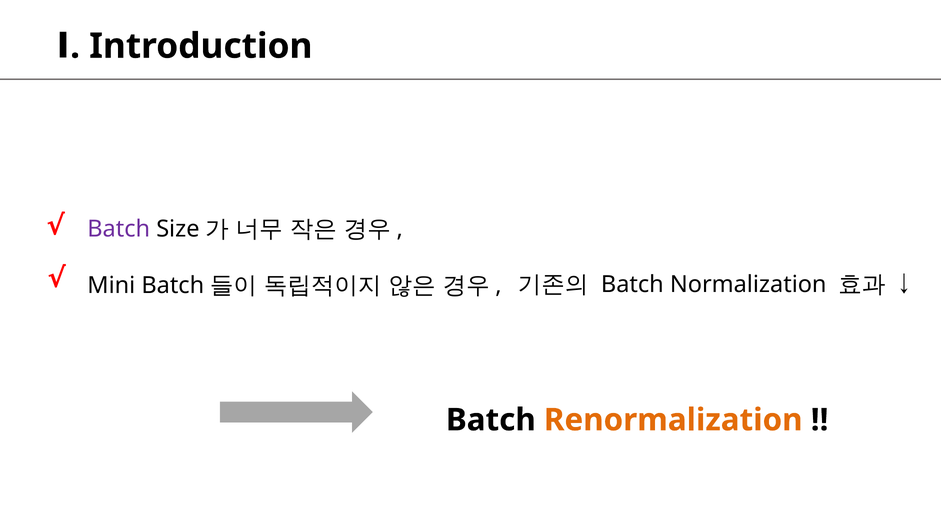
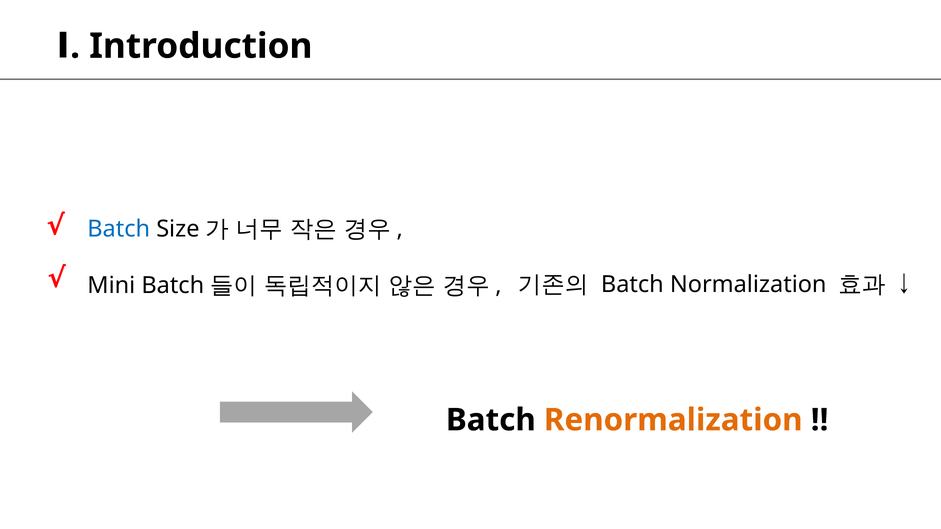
Batch at (119, 229) colour: purple -> blue
